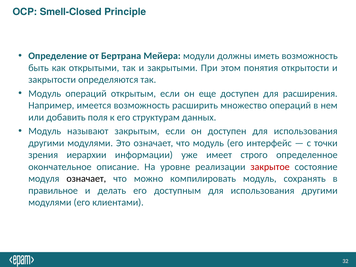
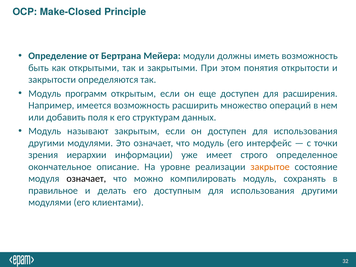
Smell-Closed: Smell-Closed -> Make-Closed
Модуль операций: операций -> программ
закрытое colour: red -> orange
